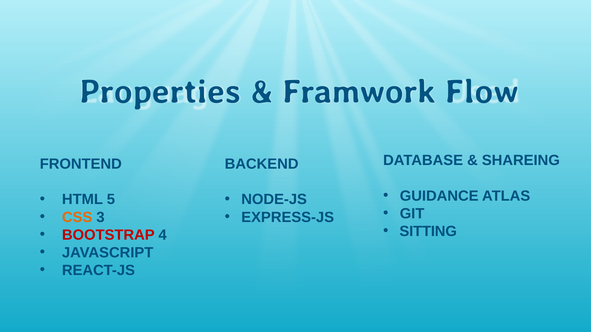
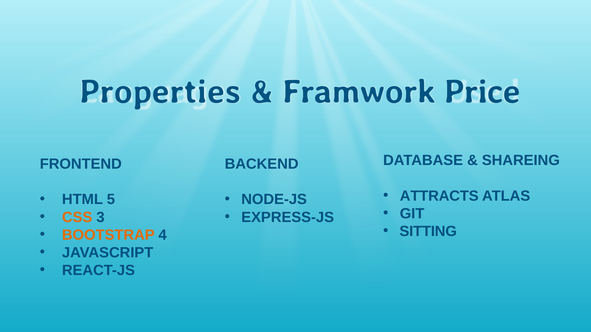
Flow: Flow -> Price
GUIDANCE: GUIDANCE -> ATTRACTS
BOOTSTRAP colour: red -> orange
